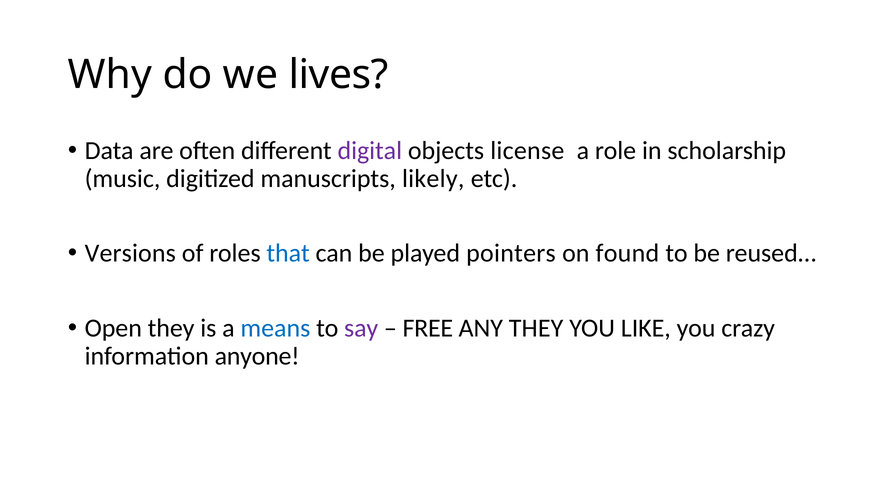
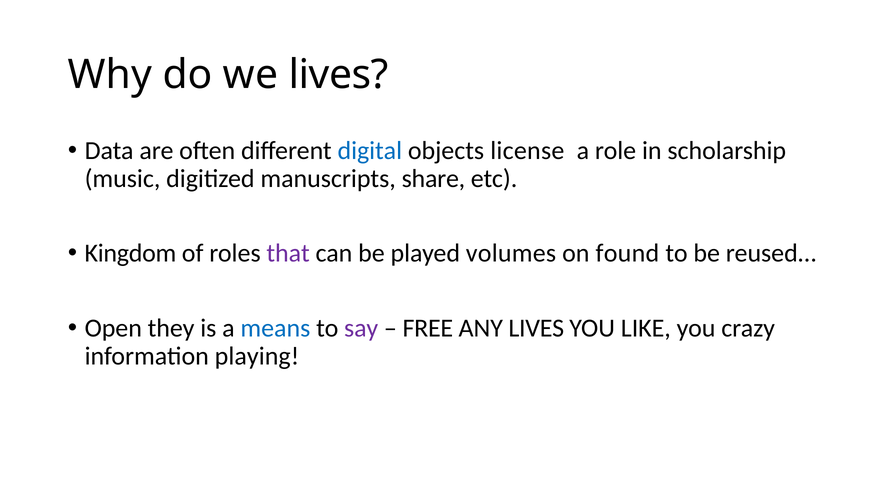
digital colour: purple -> blue
likely: likely -> share
Versions: Versions -> Kingdom
that colour: blue -> purple
pointers: pointers -> volumes
ANY THEY: THEY -> LIVES
anyone: anyone -> playing
